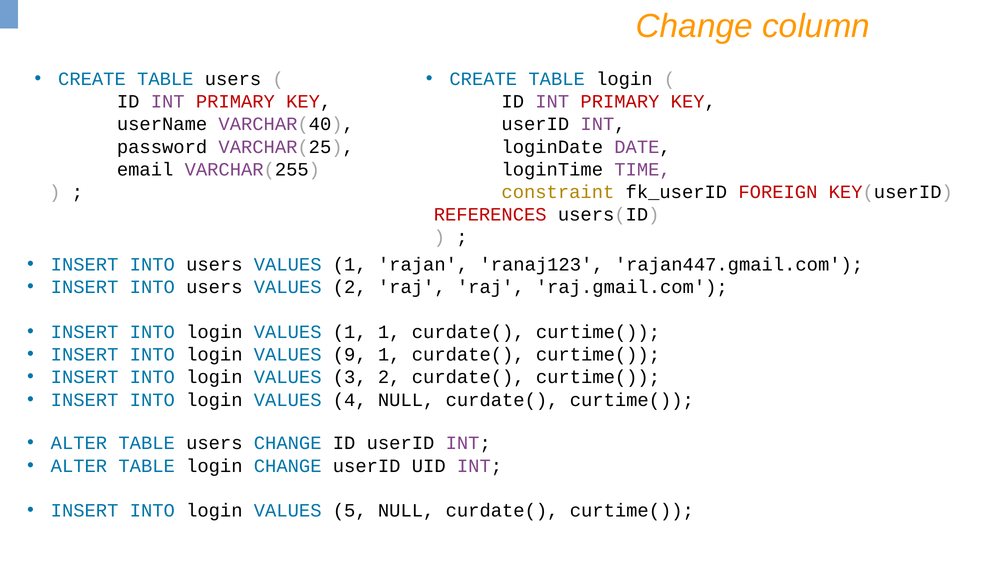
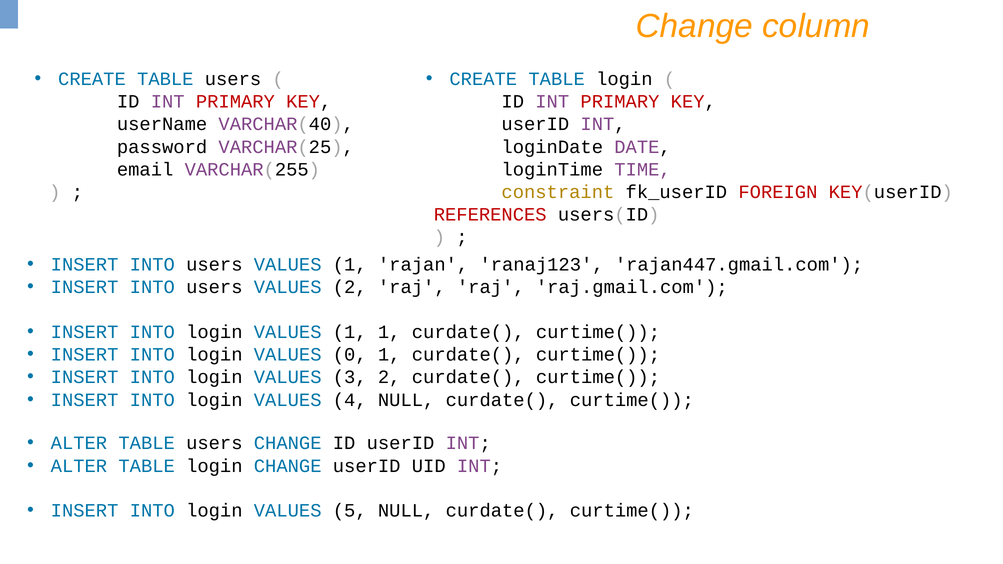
9: 9 -> 0
